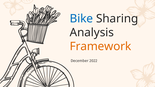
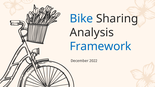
Framework colour: orange -> blue
